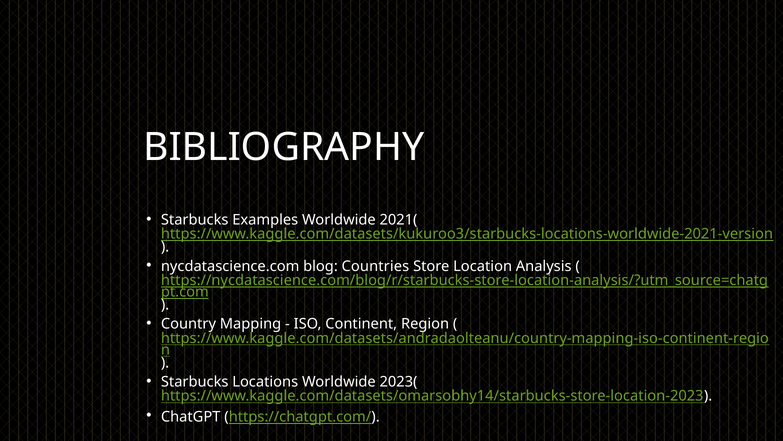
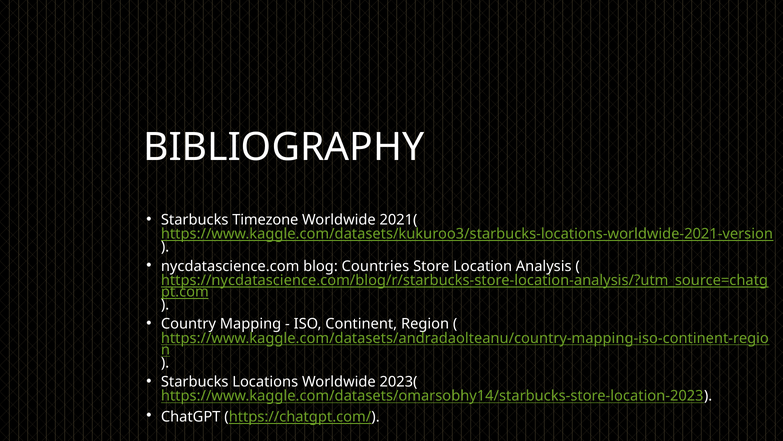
Examples: Examples -> Timezone
